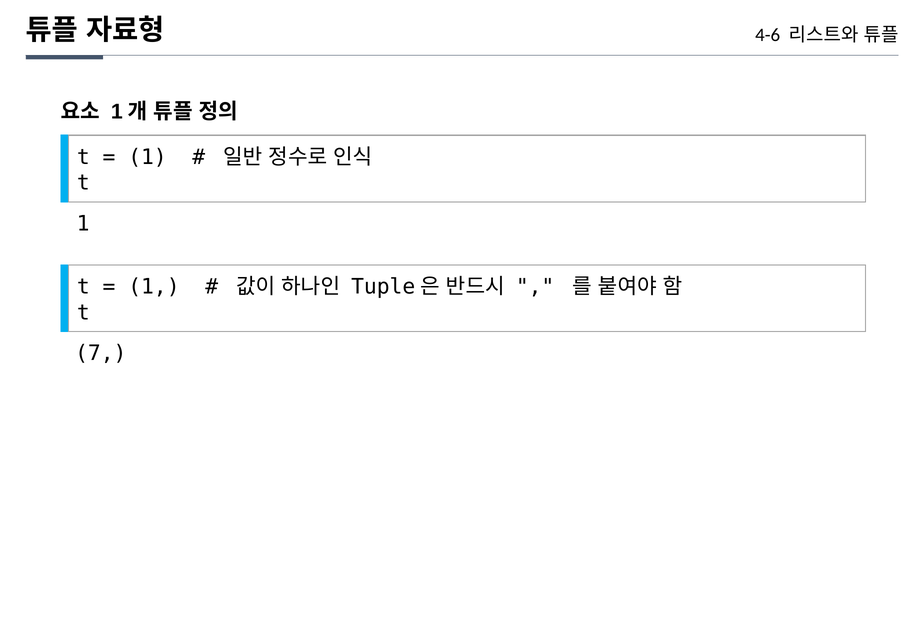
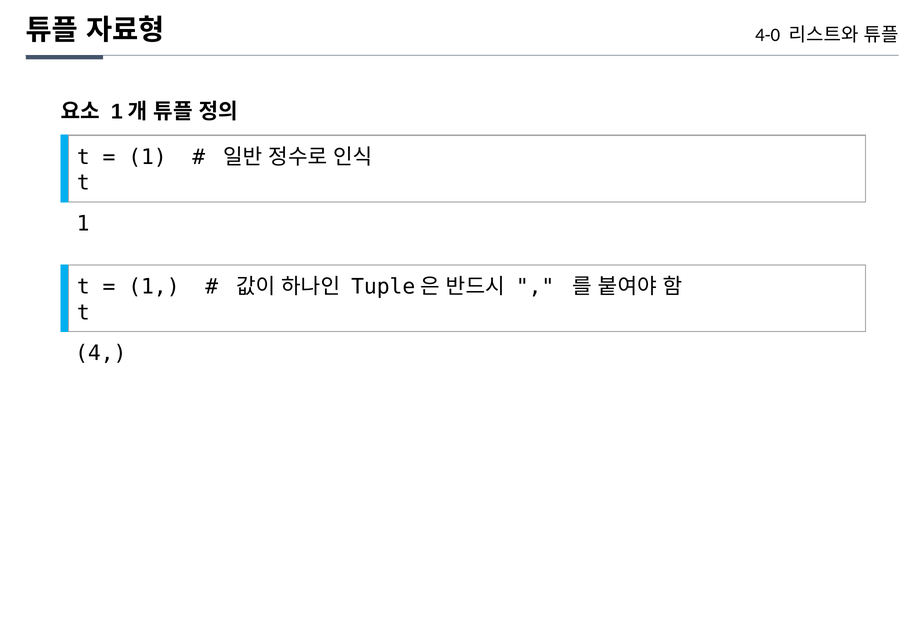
4-6: 4-6 -> 4-0
7: 7 -> 4
